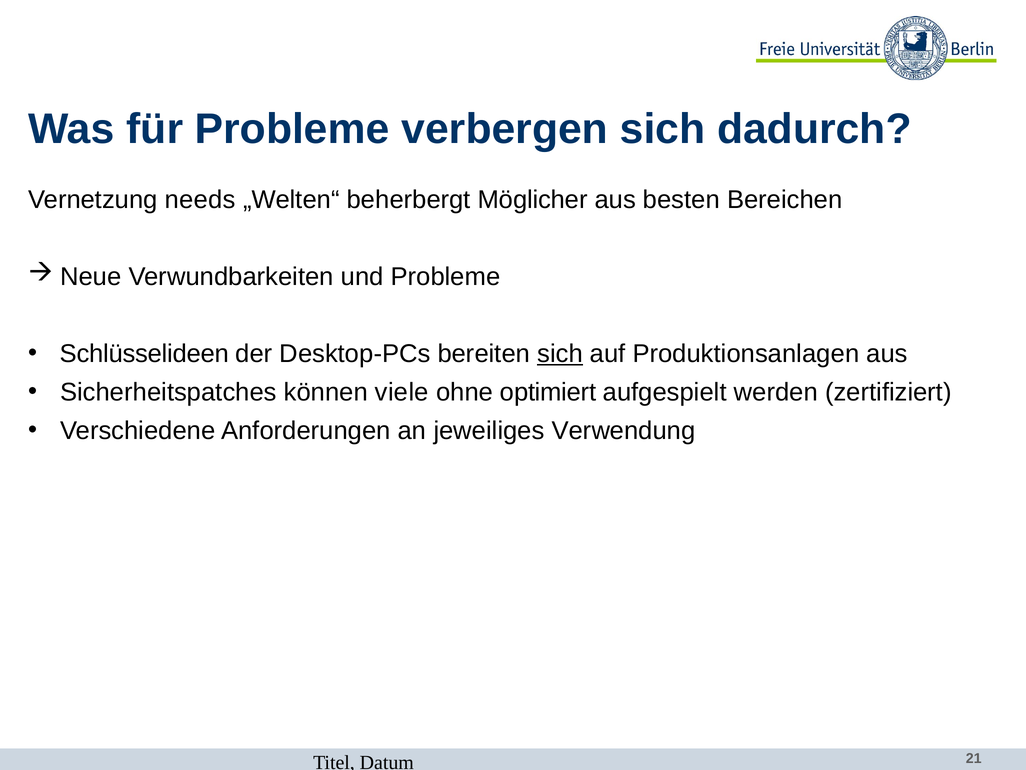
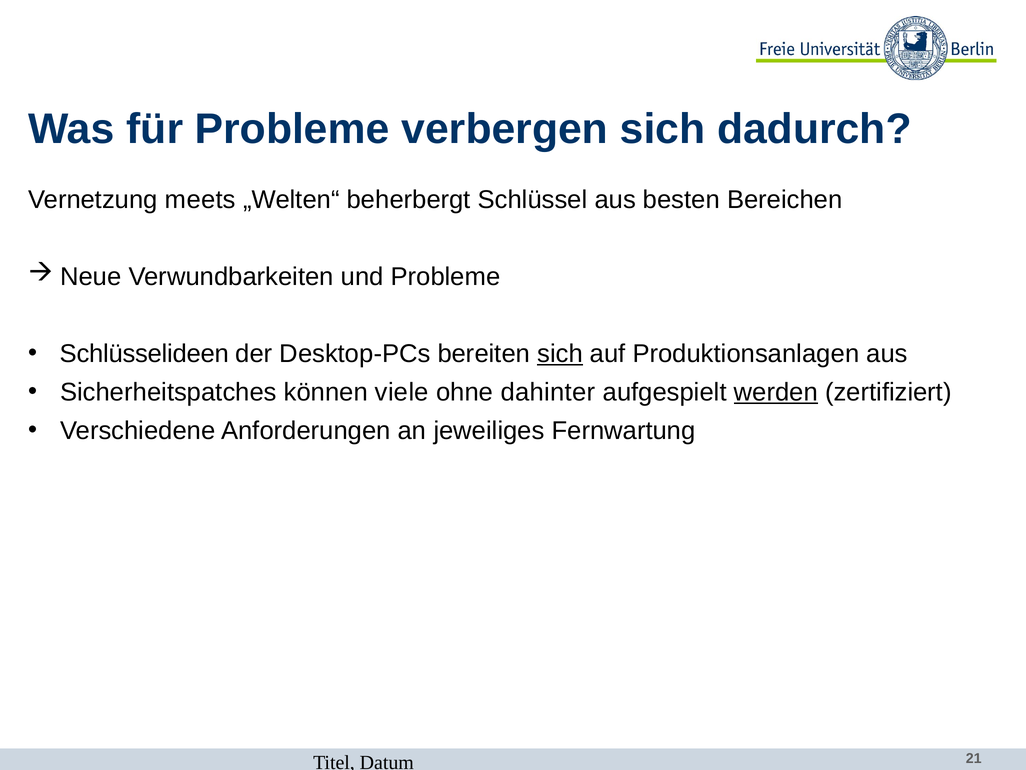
needs: needs -> meets
Möglicher: Möglicher -> Schlüssel
optimiert: optimiert -> dahinter
werden underline: none -> present
Verwendung: Verwendung -> Fernwartung
